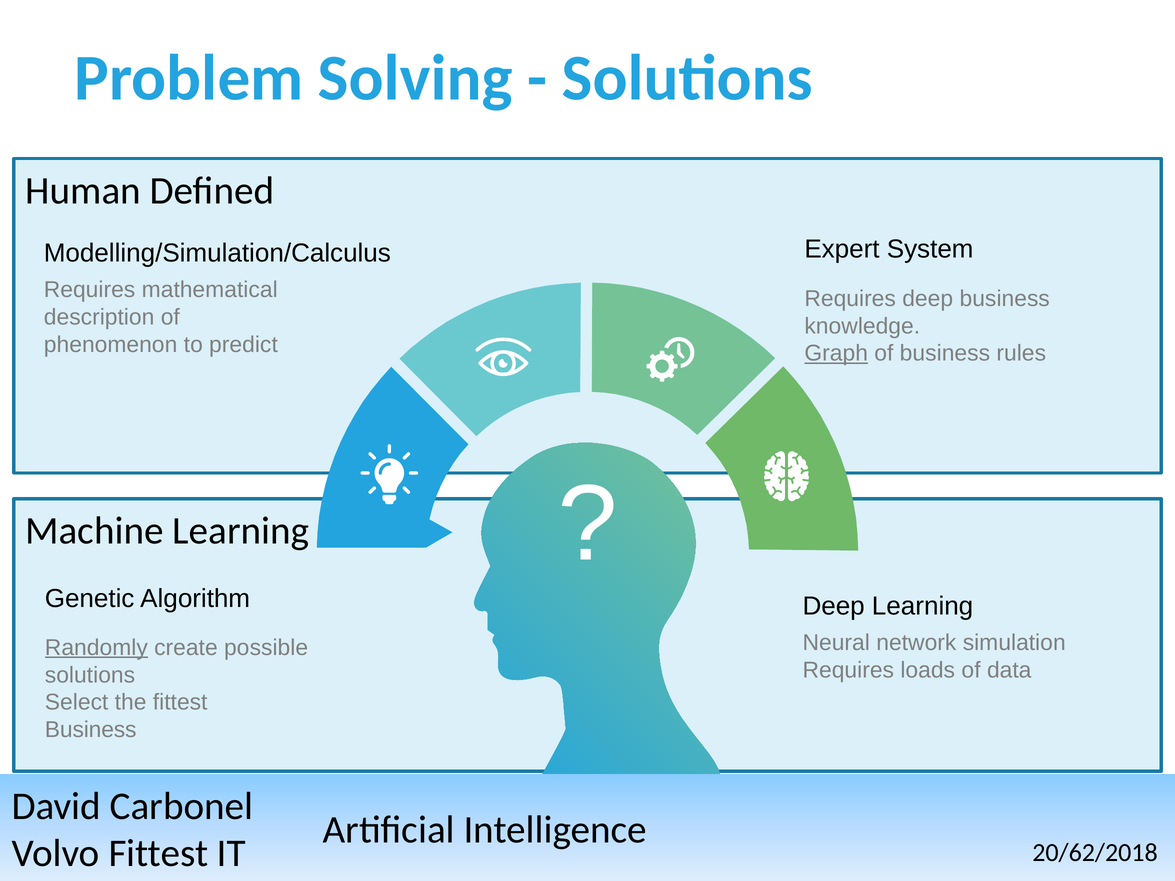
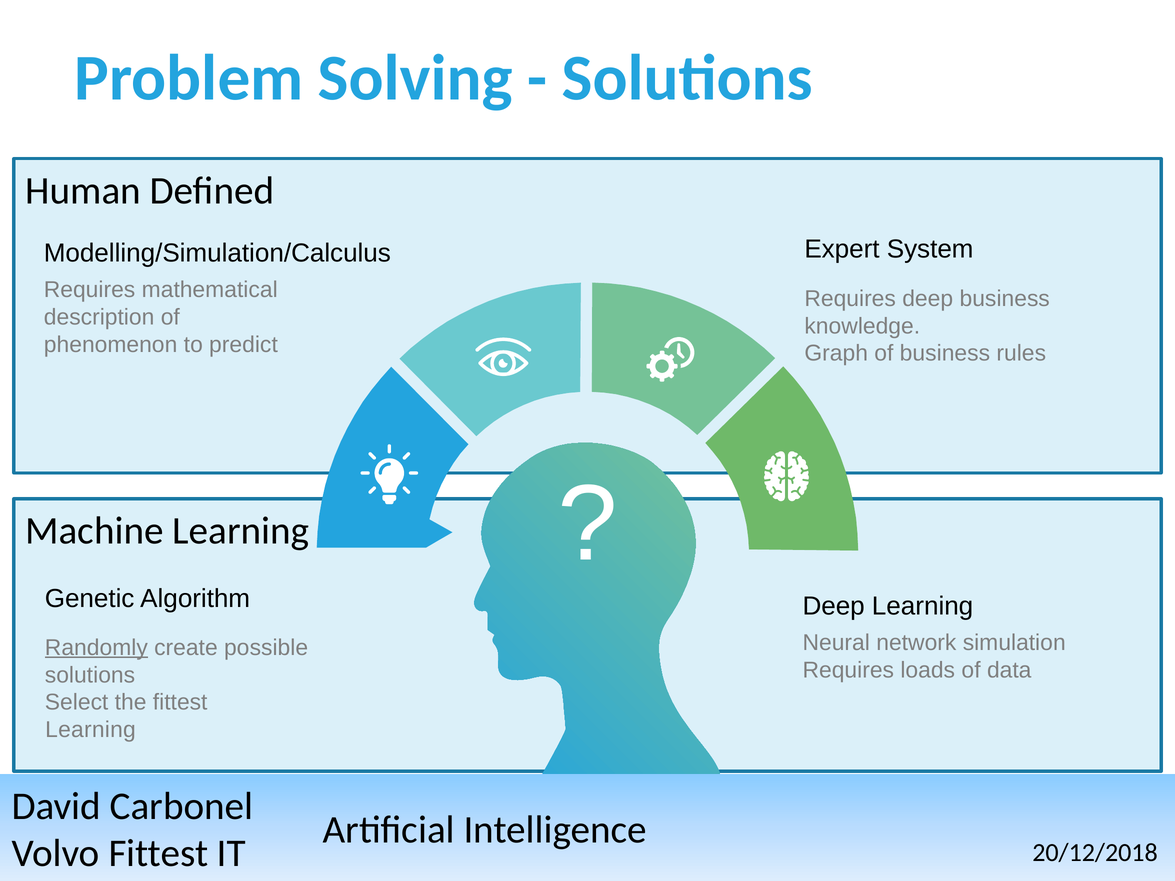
Graph underline: present -> none
Business at (91, 730): Business -> Learning
20/62/2018: 20/62/2018 -> 20/12/2018
